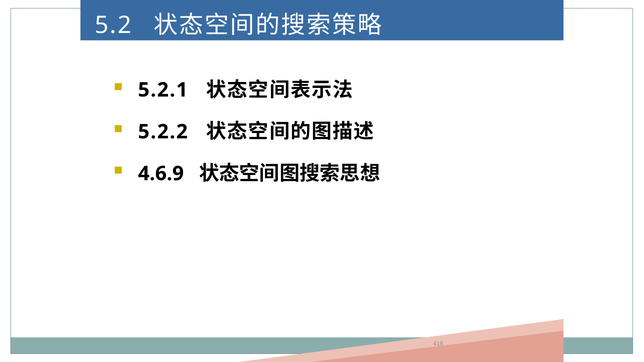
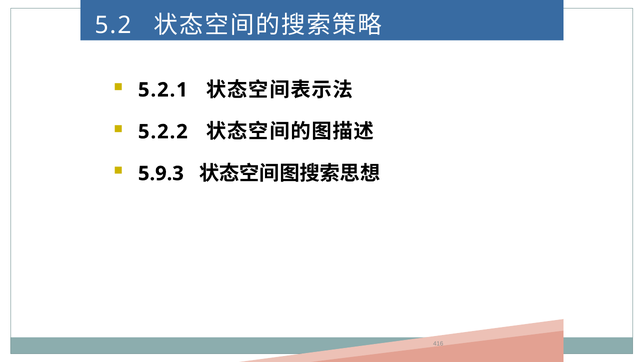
4.6.9: 4.6.9 -> 5.9.3
